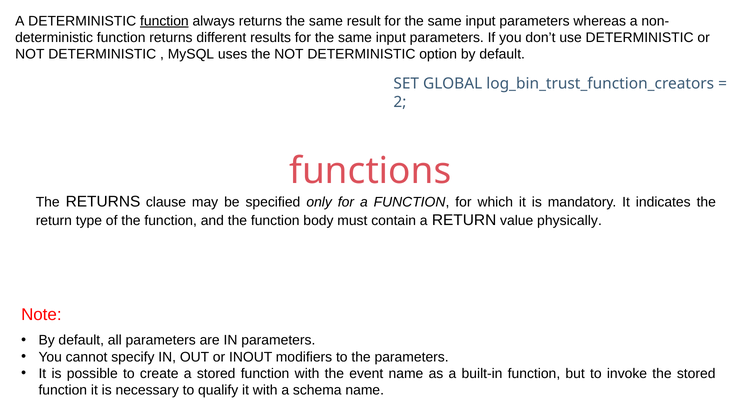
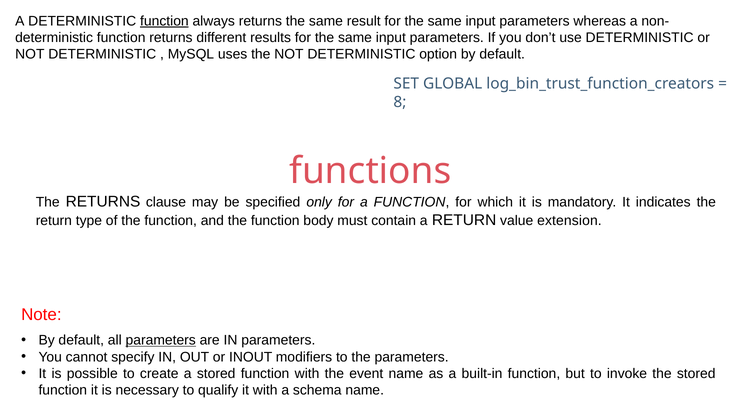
2: 2 -> 8
physically: physically -> extension
parameters at (161, 340) underline: none -> present
